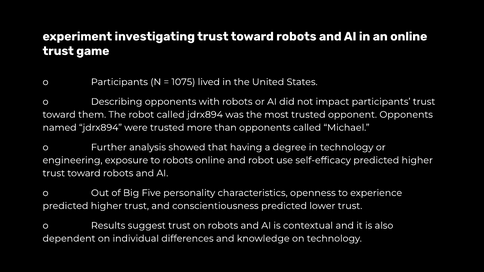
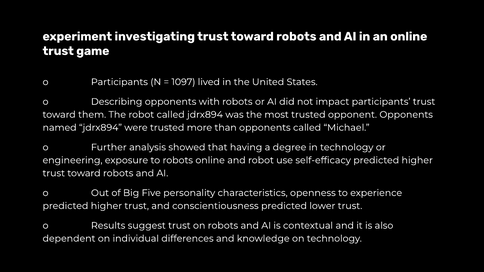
1075: 1075 -> 1097
